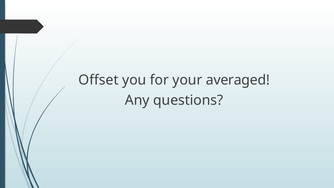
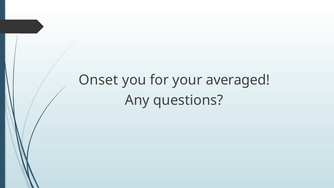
Offset: Offset -> Onset
